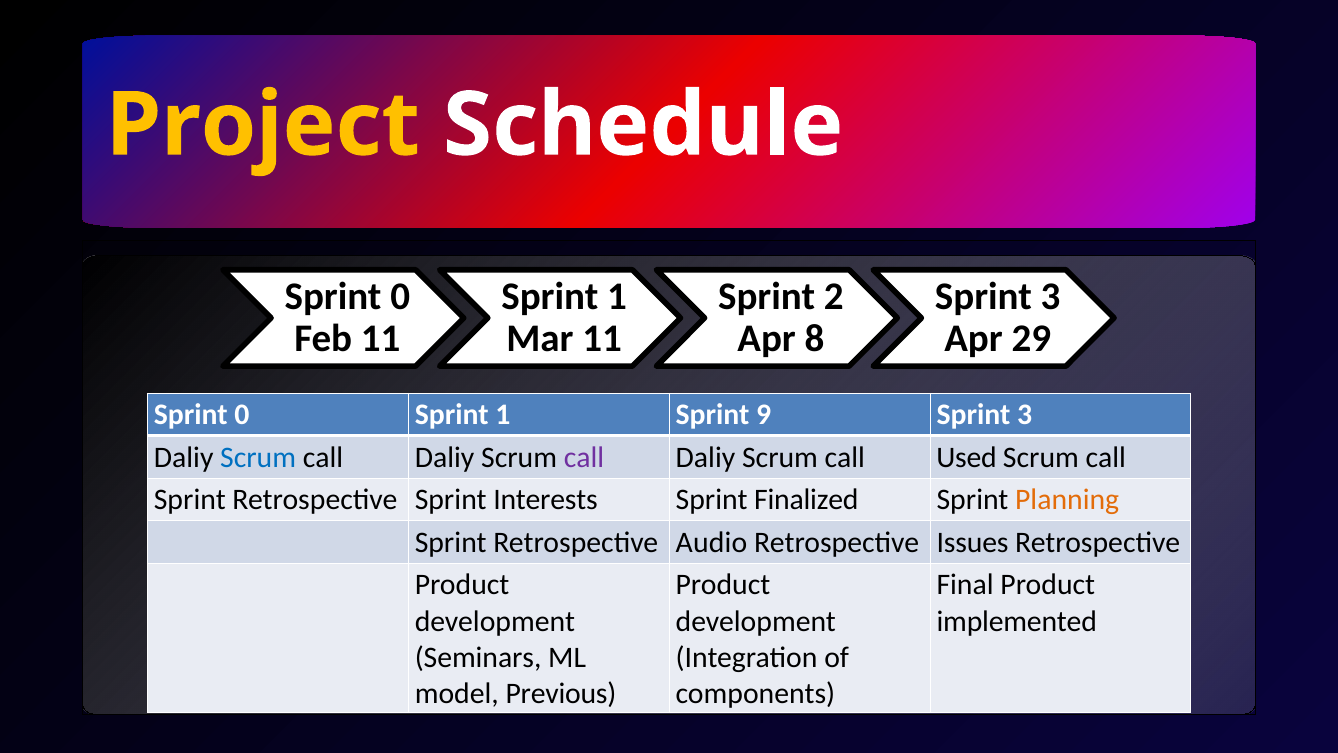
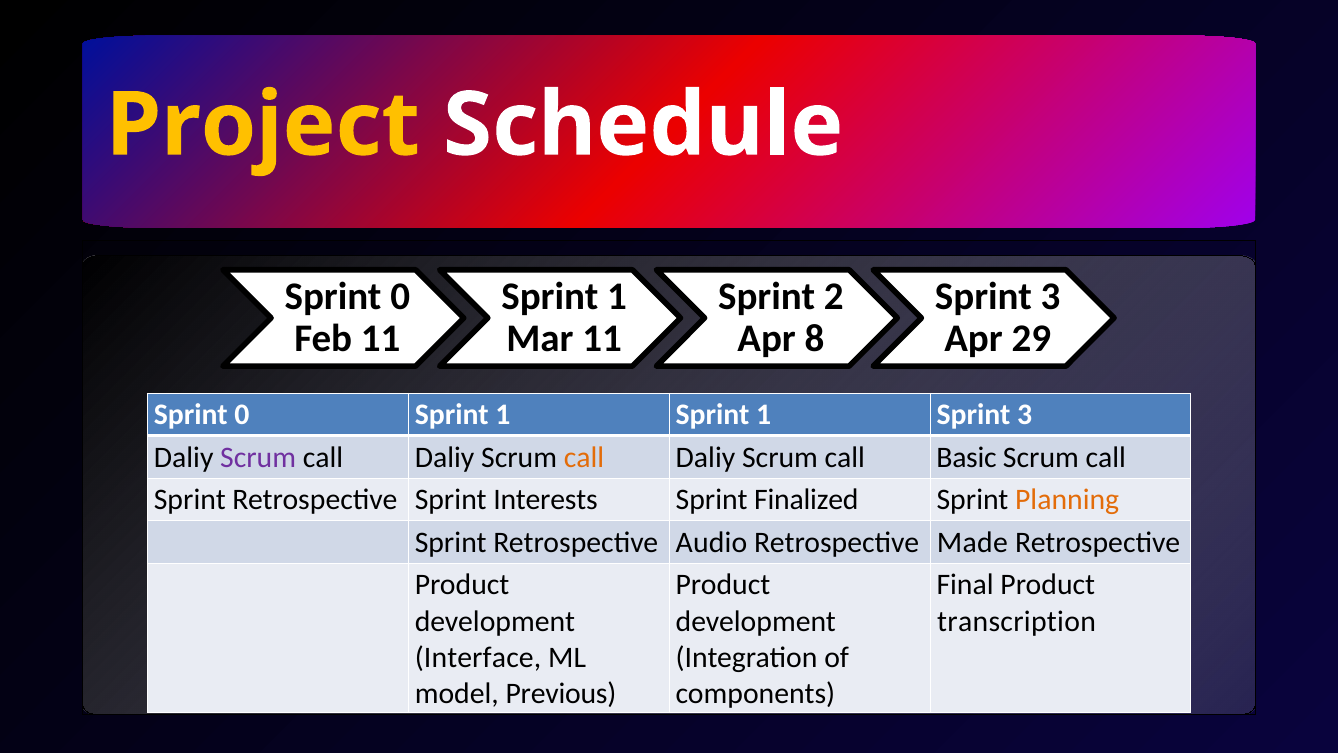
1 Sprint 9: 9 -> 1
Scrum at (258, 457) colour: blue -> purple
call at (584, 457) colour: purple -> orange
Used: Used -> Basic
Issues: Issues -> Made
implemented: implemented -> transcription
Seminars: Seminars -> Interface
